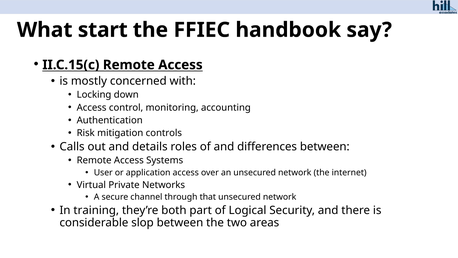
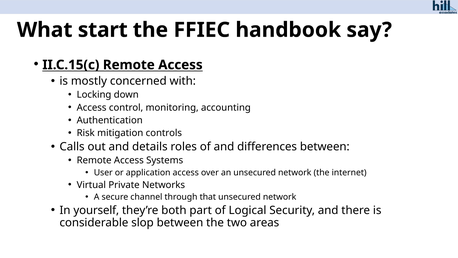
training: training -> yourself
